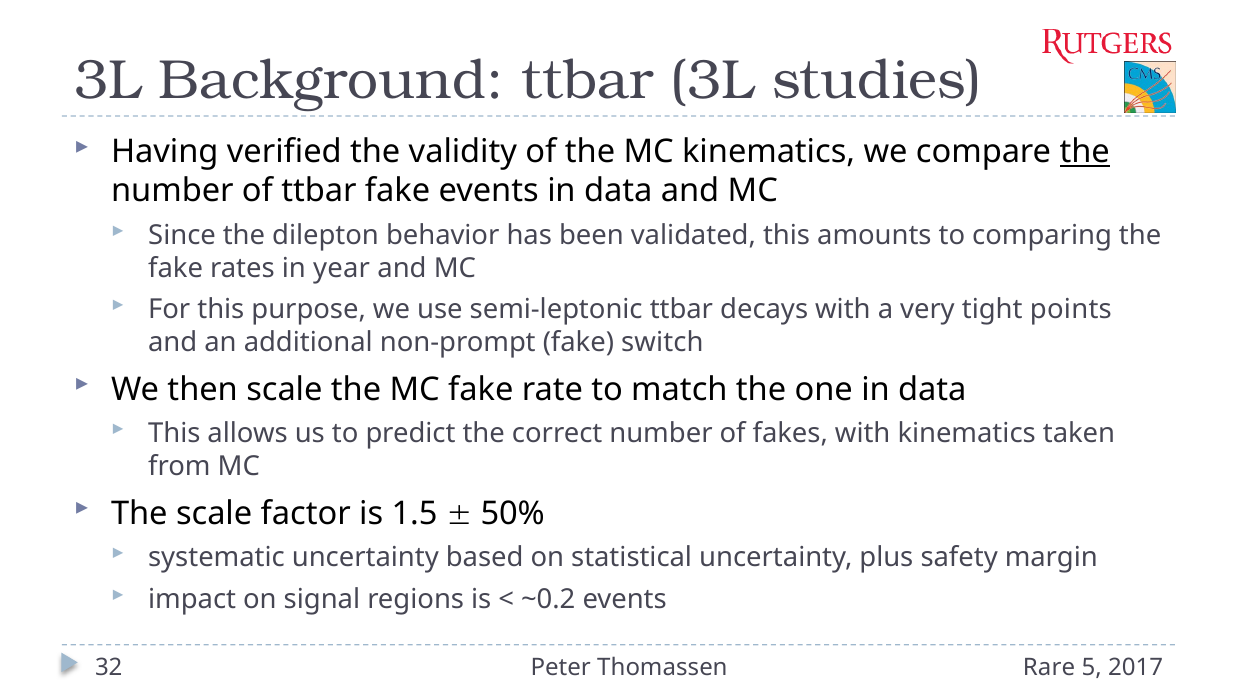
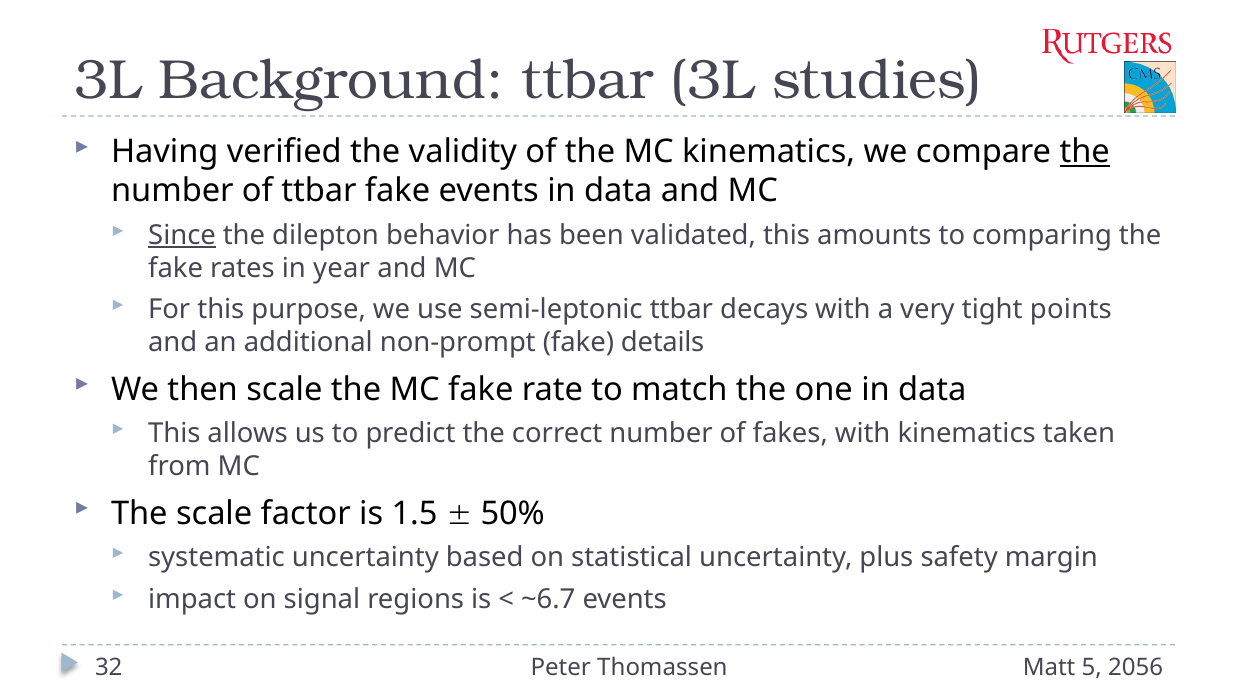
Since underline: none -> present
switch: switch -> details
~0.2: ~0.2 -> ~6.7
Rare: Rare -> Matt
2017: 2017 -> 2056
